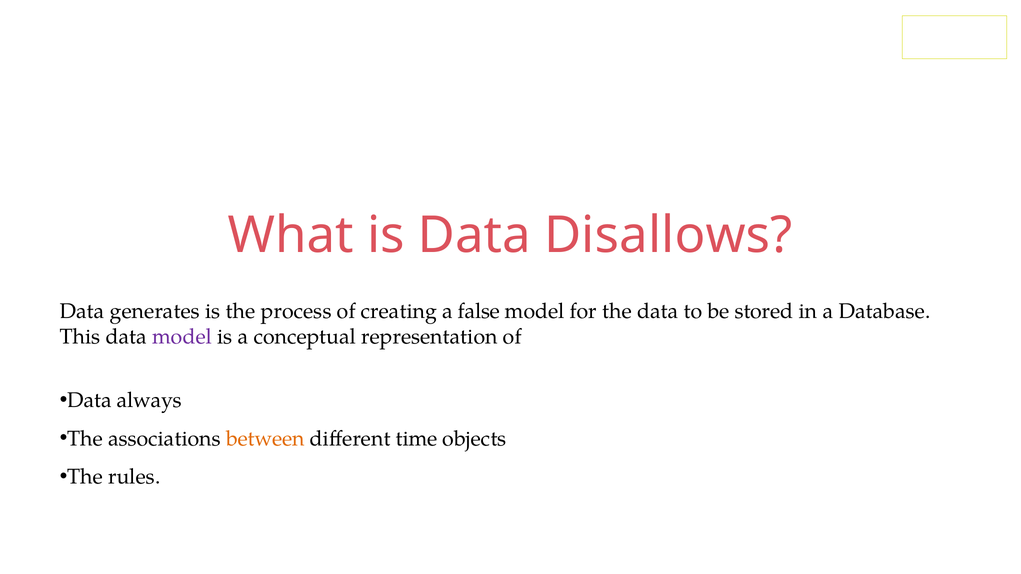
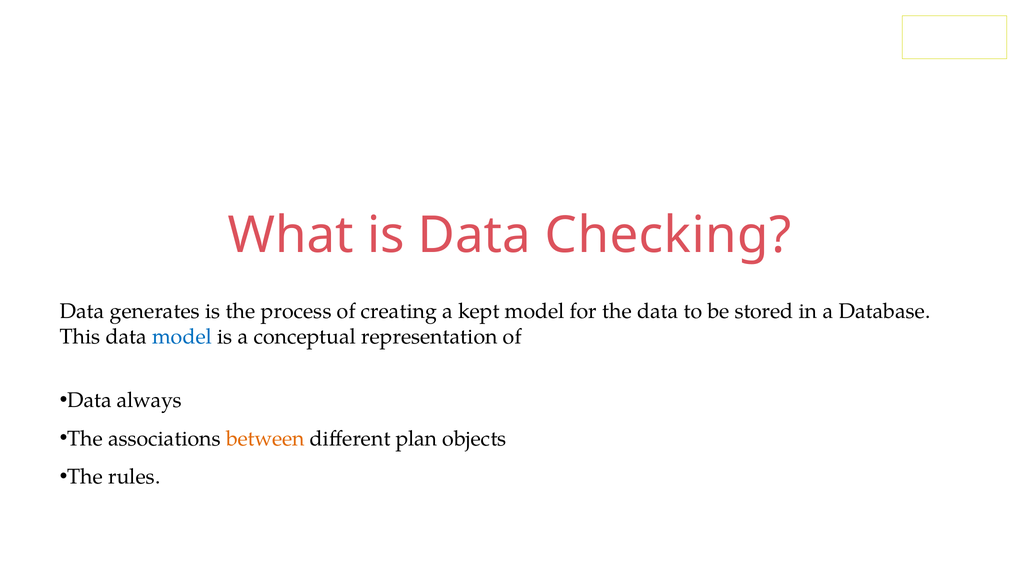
Disallows: Disallows -> Checking
false: false -> kept
model at (182, 337) colour: purple -> blue
time: time -> plan
